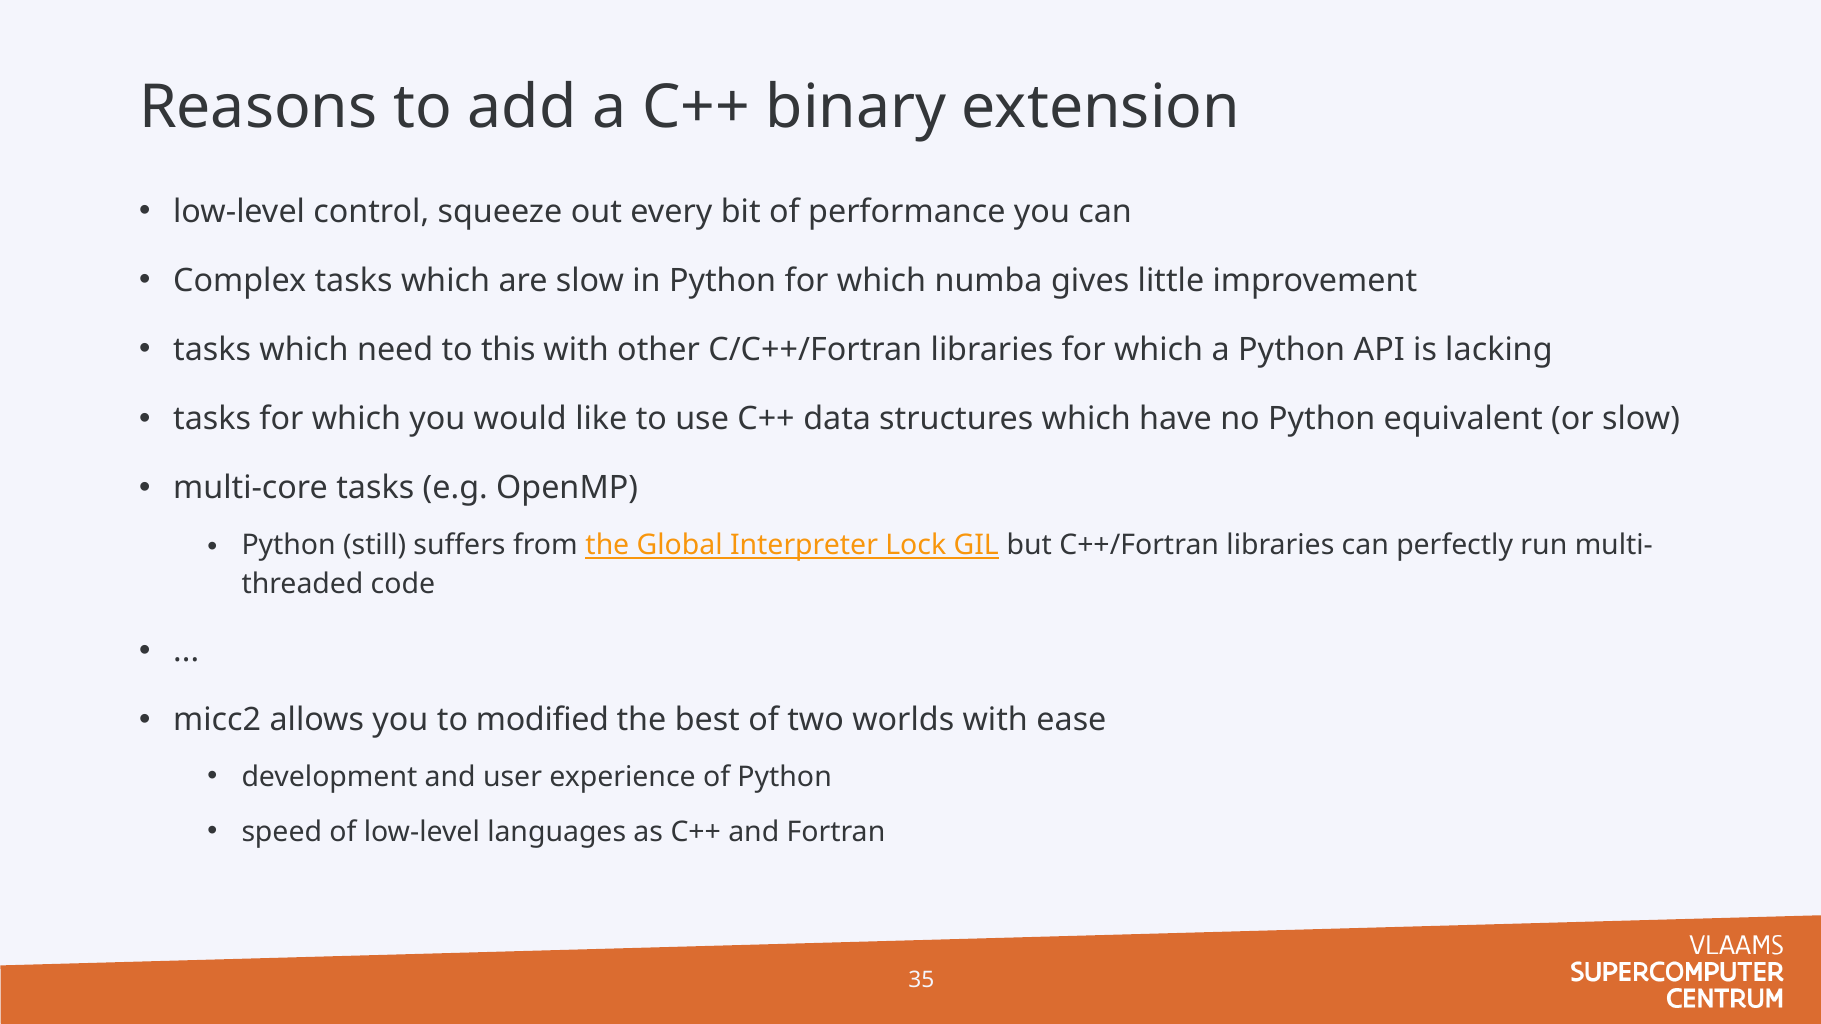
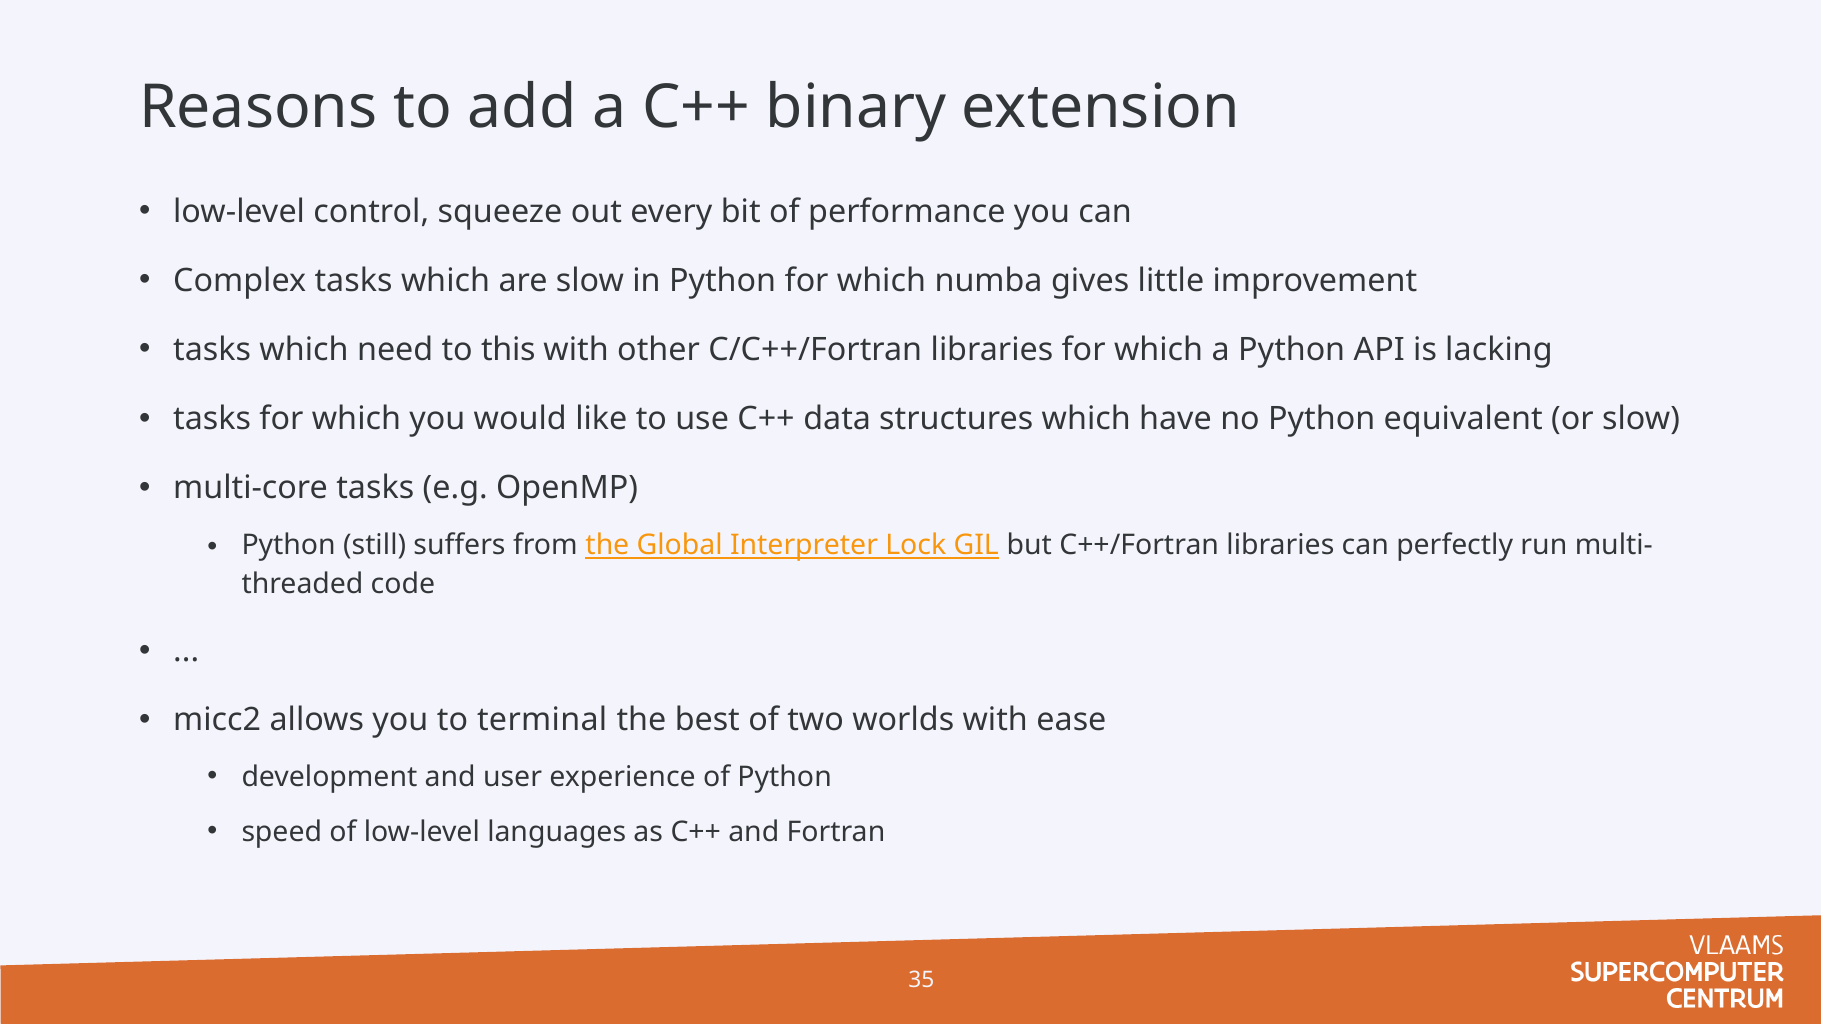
modified: modified -> terminal
